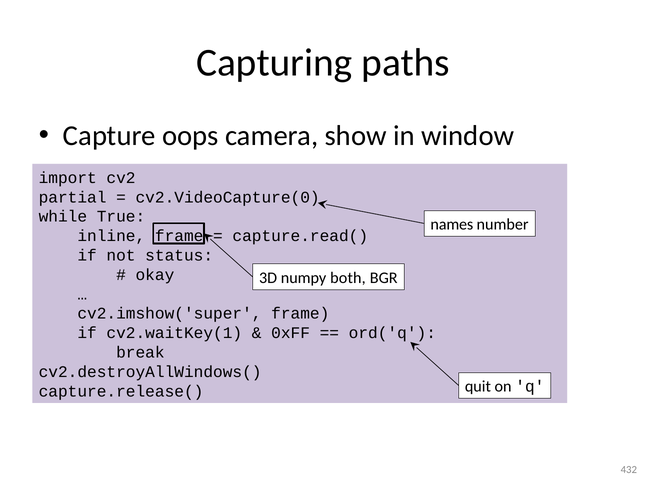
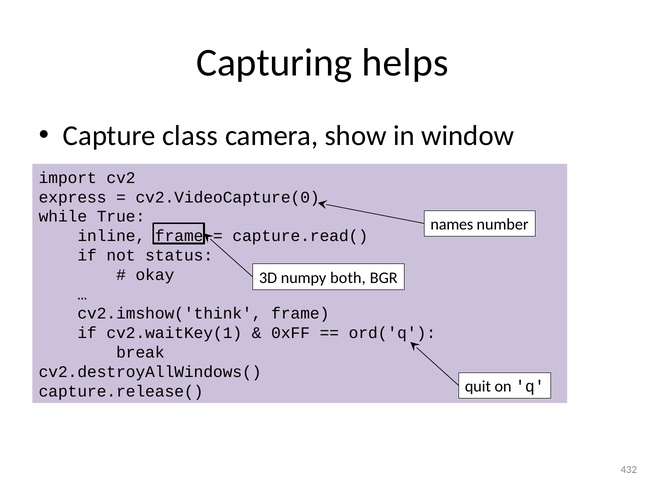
paths: paths -> helps
oops: oops -> class
partial: partial -> express
cv2.imshow('super: cv2.imshow('super -> cv2.imshow('think
